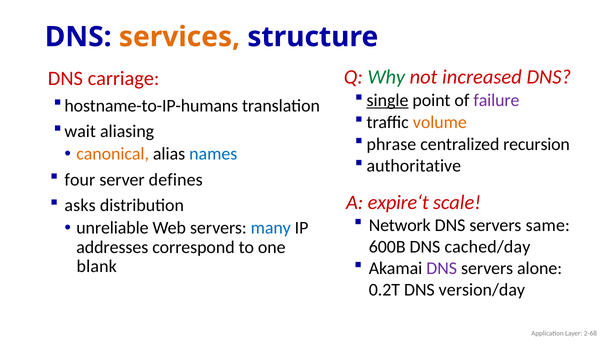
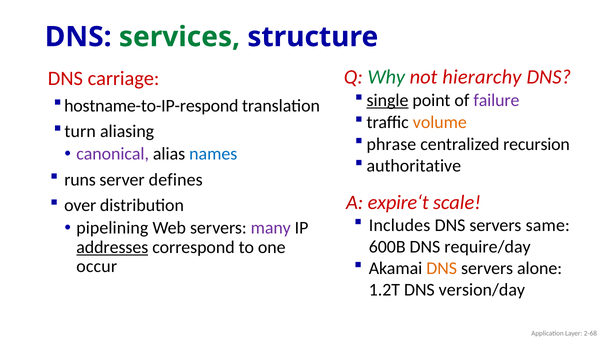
services colour: orange -> green
increased: increased -> hierarchy
hostname-to-IP-humans: hostname-to-IP-humans -> hostname-to-IP-respond
wait: wait -> turn
canonical colour: orange -> purple
four: four -> runs
asks: asks -> over
Network: Network -> Includes
unreliable: unreliable -> pipelining
many colour: blue -> purple
cached/day: cached/day -> require/day
addresses underline: none -> present
DNS at (442, 268) colour: purple -> orange
blank: blank -> occur
0.2T: 0.2T -> 1.2T
